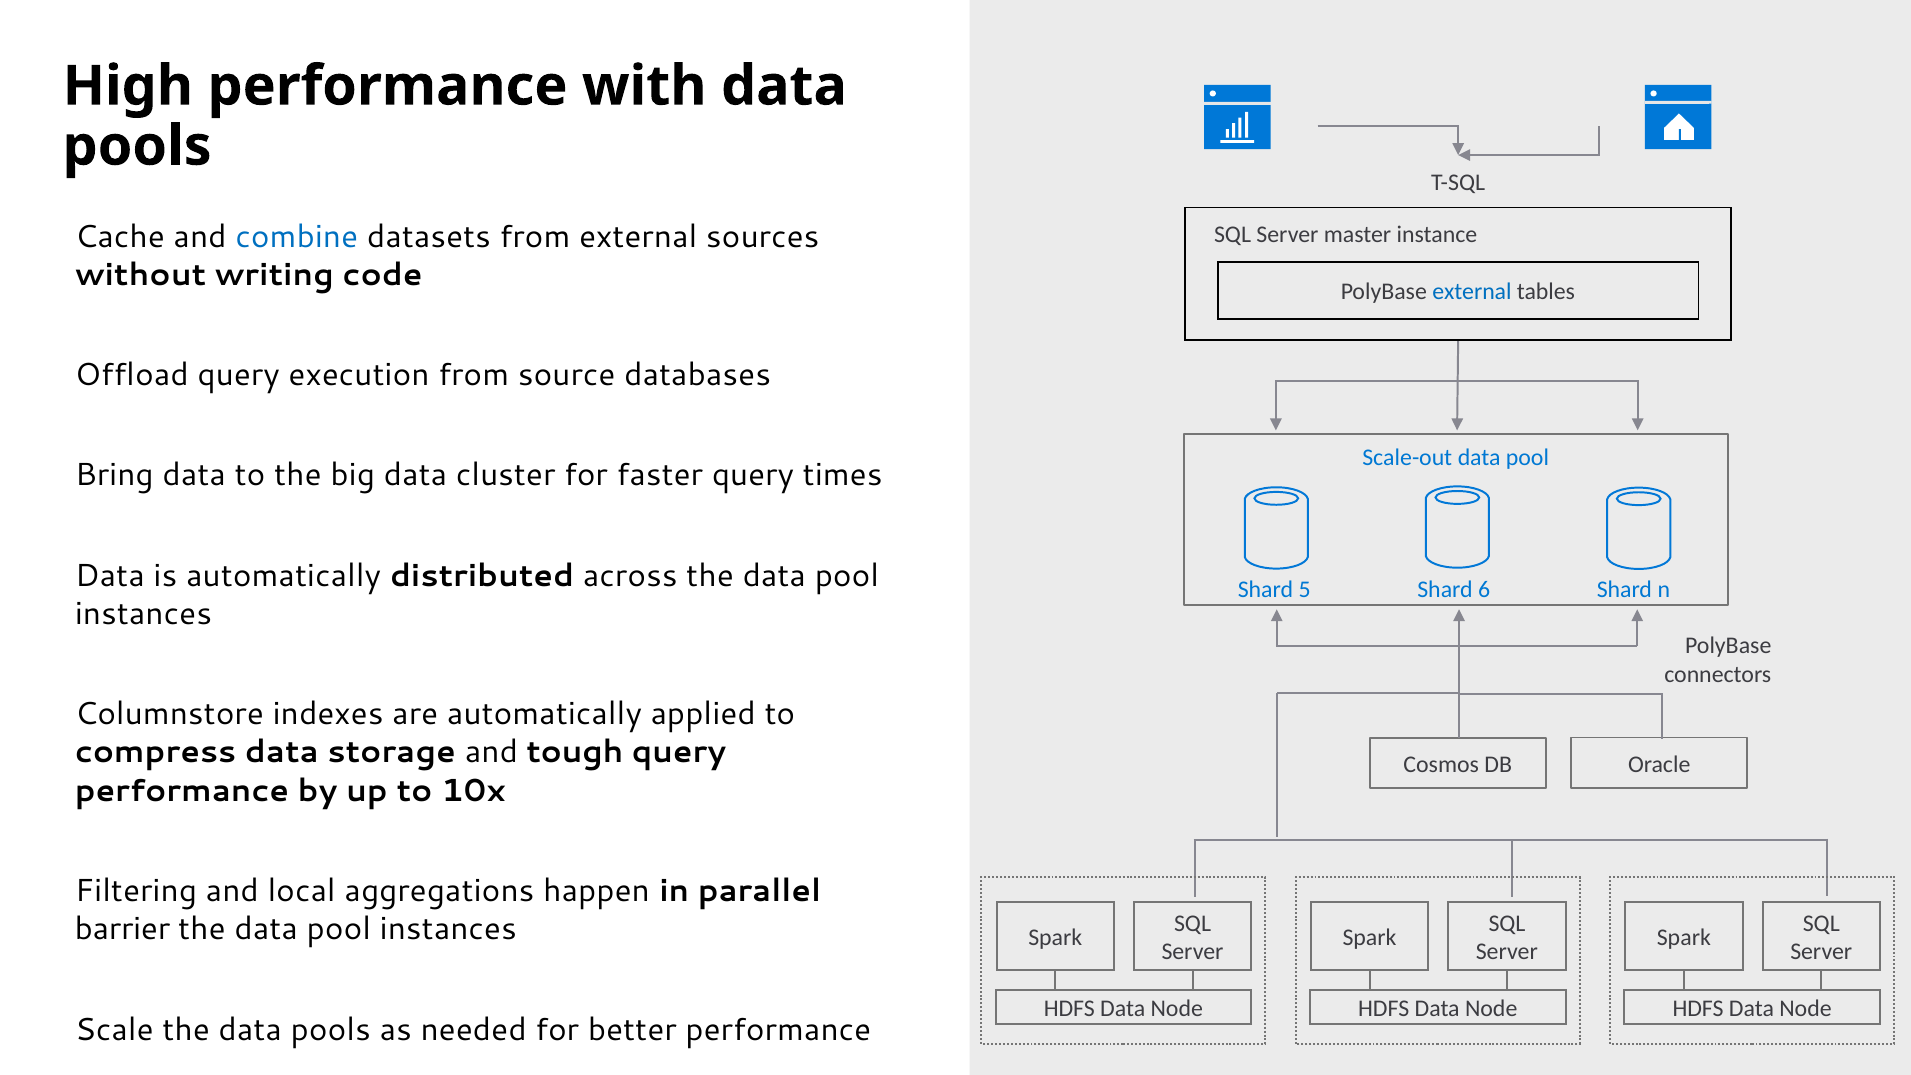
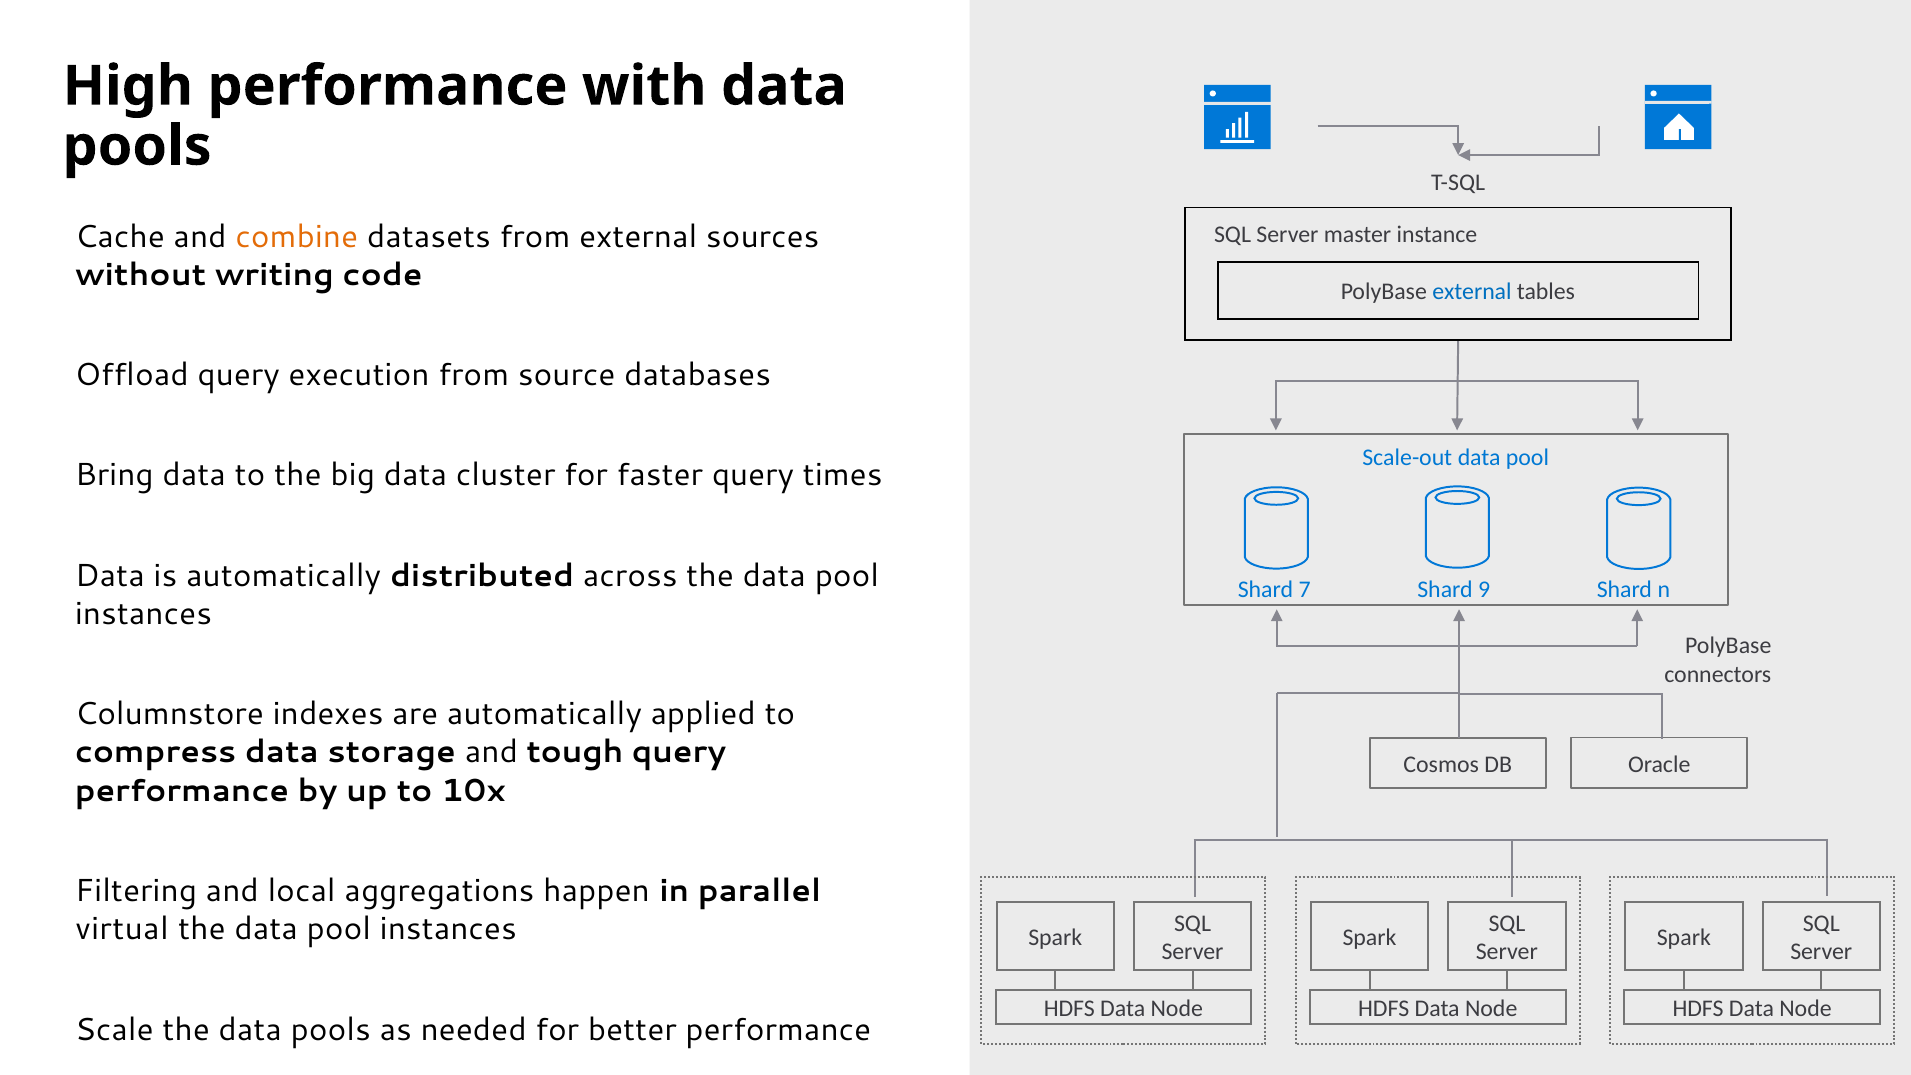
combine colour: blue -> orange
6: 6 -> 9
5: 5 -> 7
barrier: barrier -> virtual
